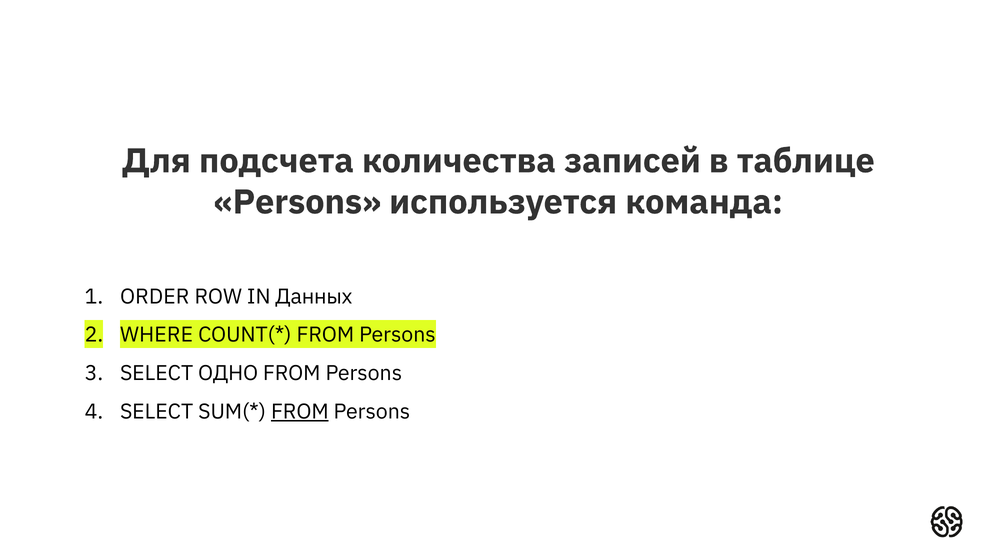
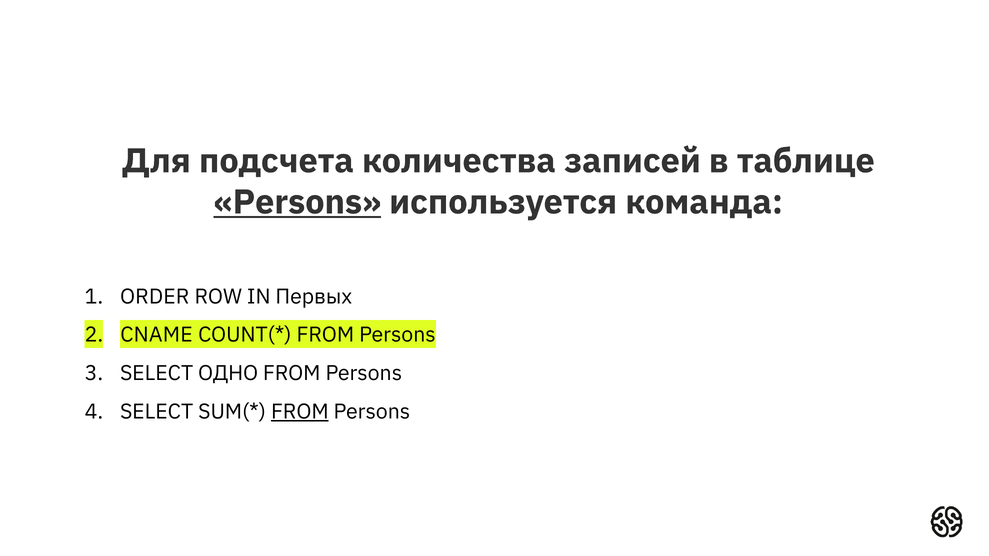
Persons at (297, 202) underline: none -> present
Данных: Данных -> Первых
WHERE: WHERE -> CNAME
